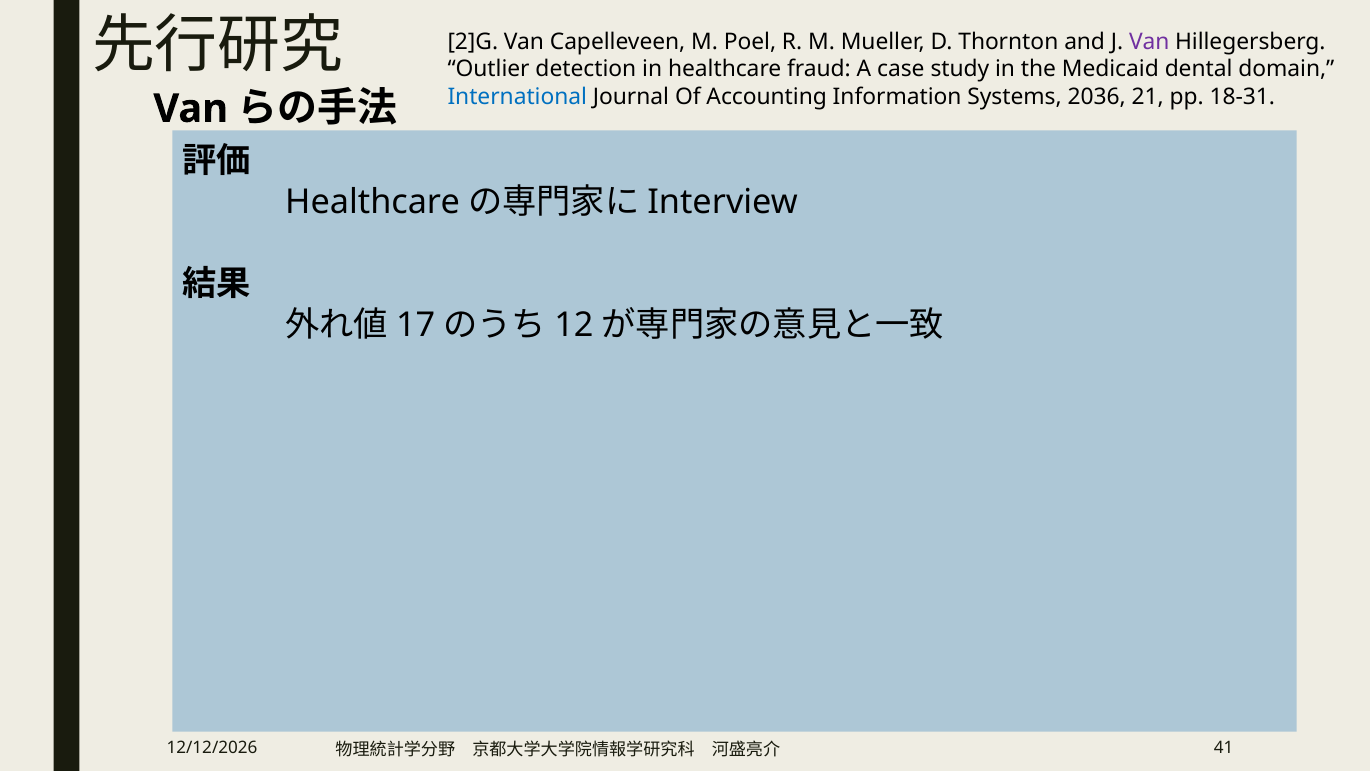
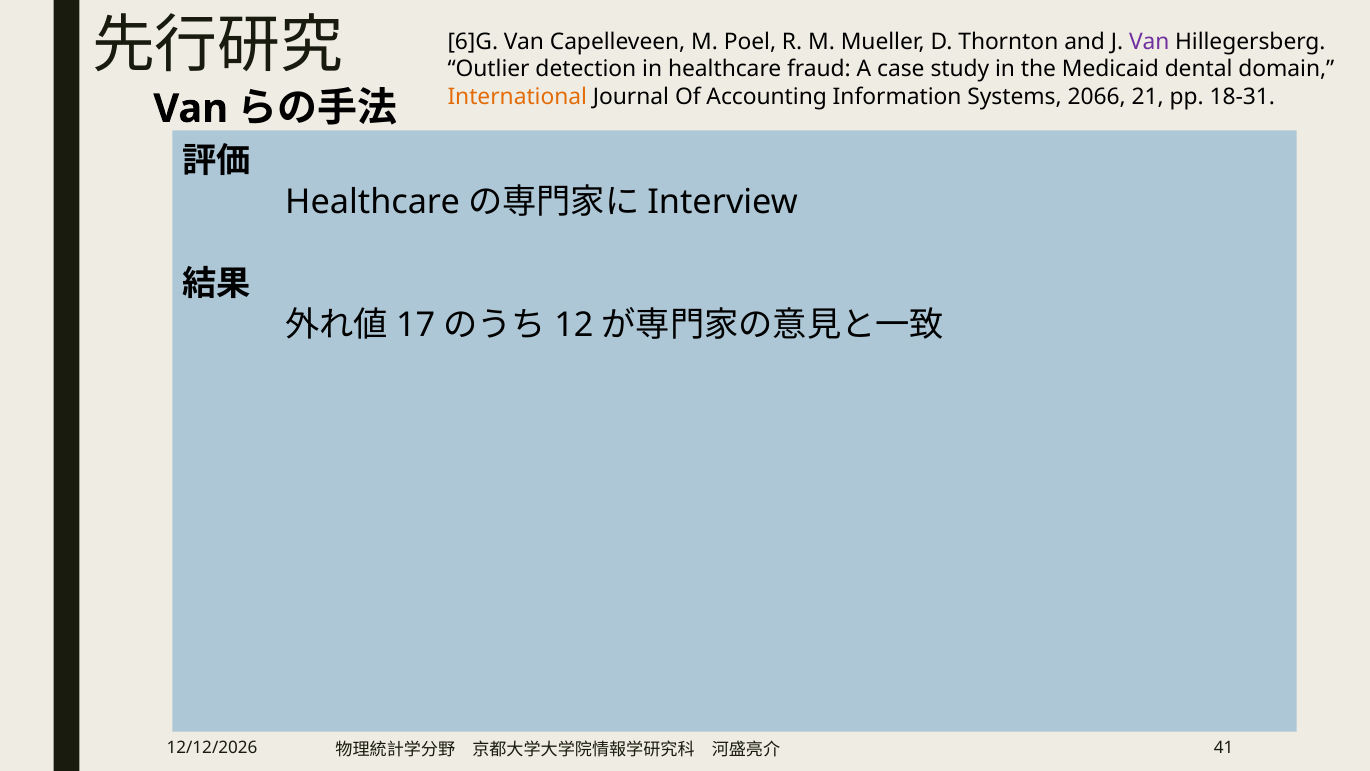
2]G: 2]G -> 6]G
International colour: blue -> orange
2036: 2036 -> 2066
